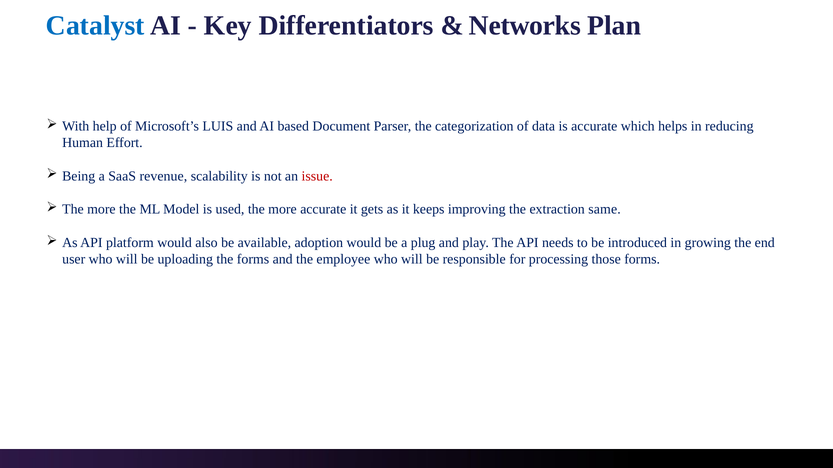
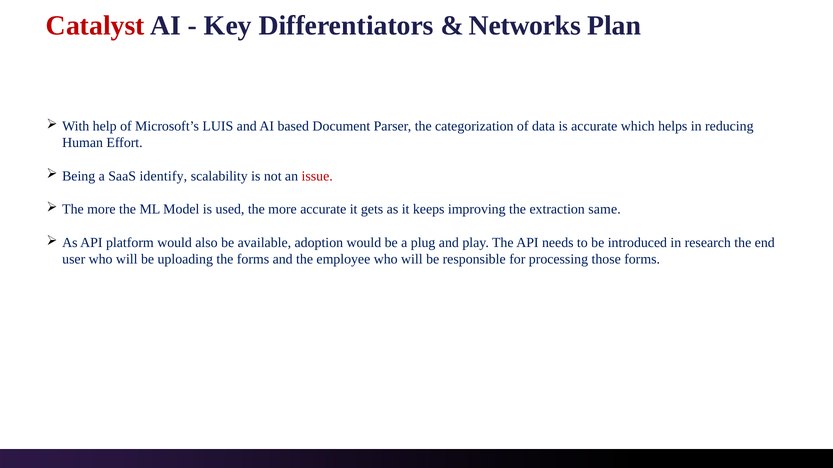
Catalyst colour: blue -> red
revenue: revenue -> identify
growing: growing -> research
